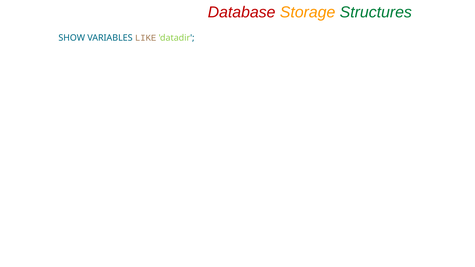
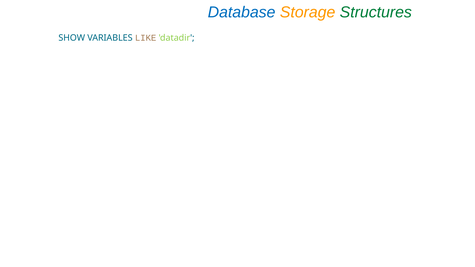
Database colour: red -> blue
